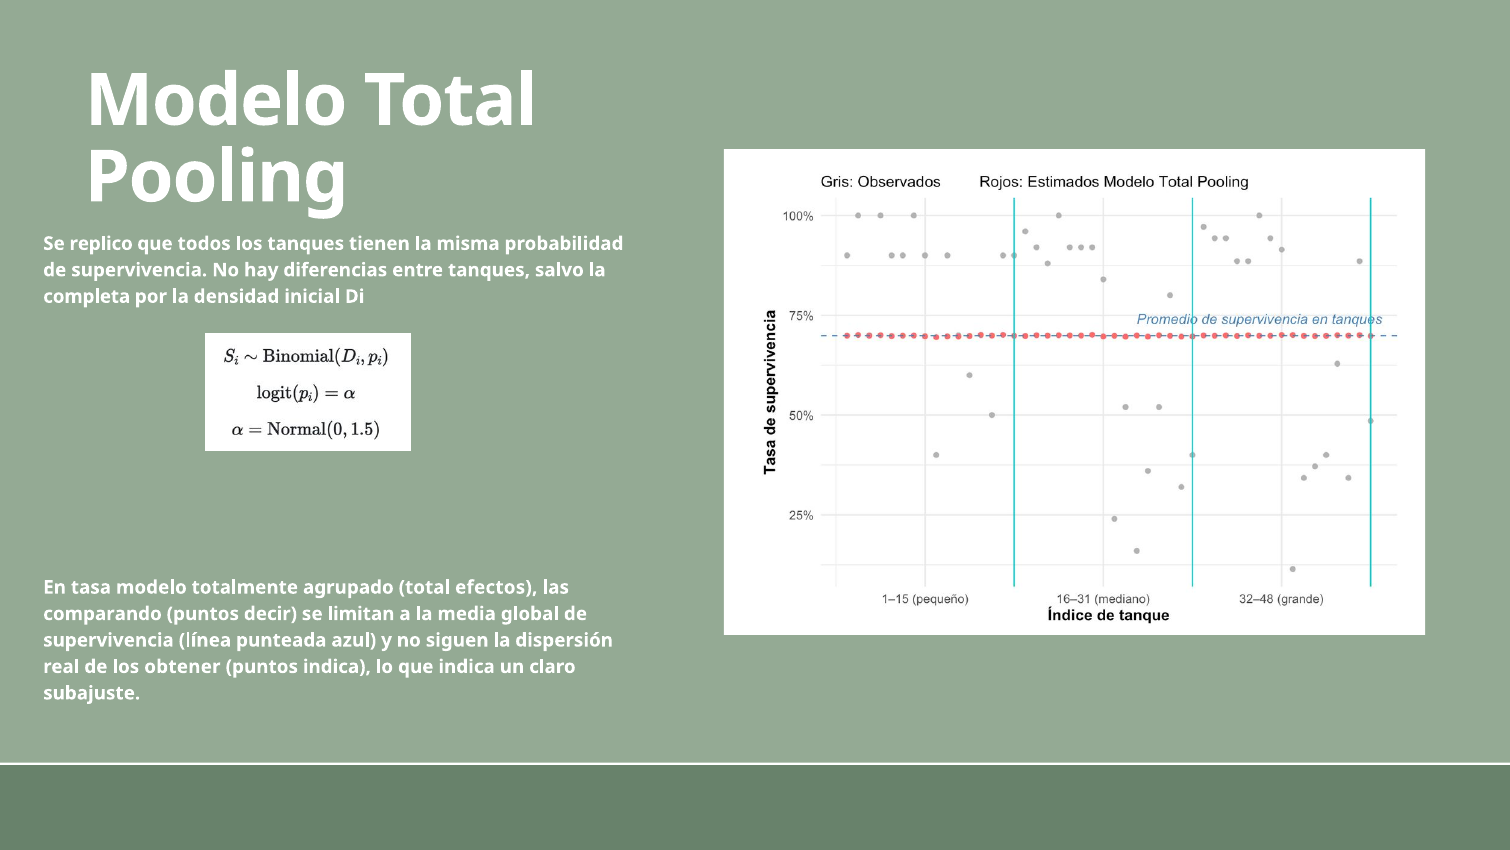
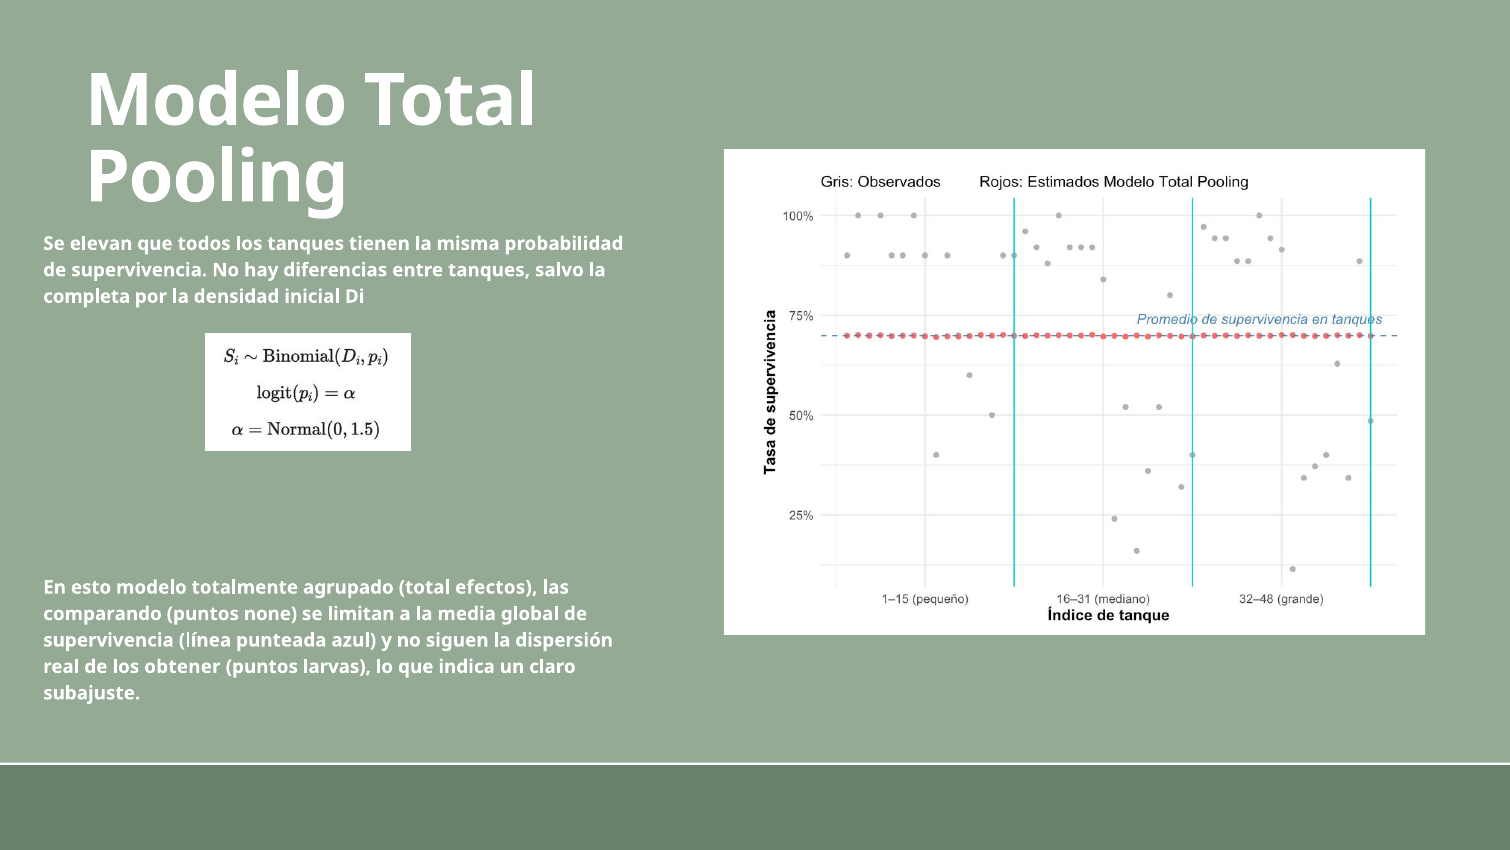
replico: replico -> elevan
tasa: tasa -> esto
decir: decir -> none
puntos indica: indica -> larvas
